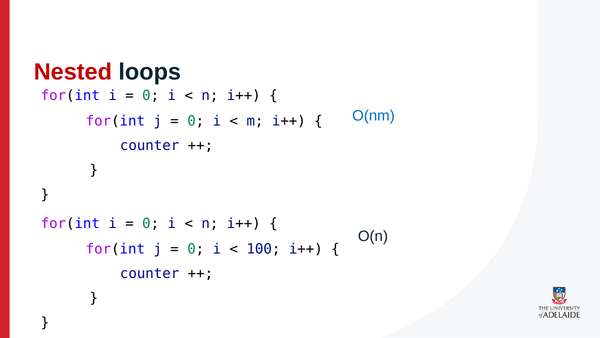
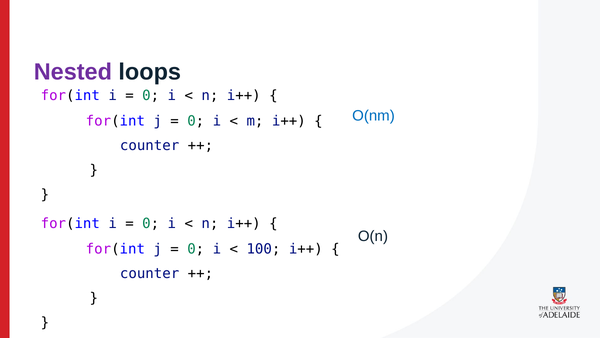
Nested colour: red -> purple
